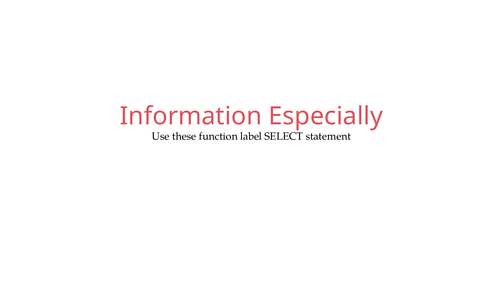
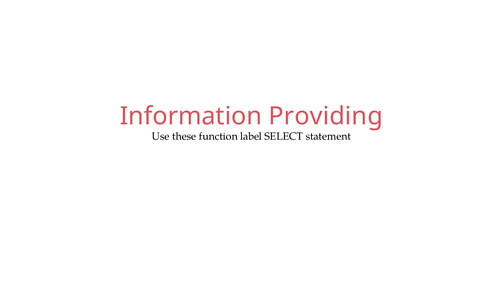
Especially: Especially -> Providing
